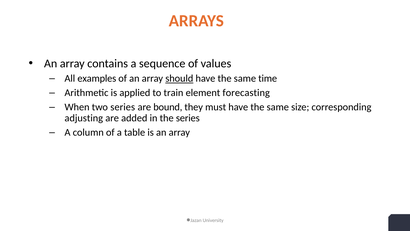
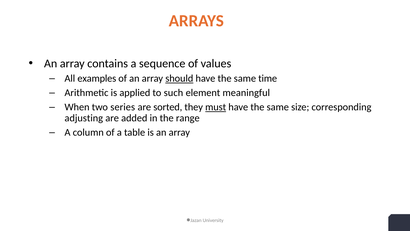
train: train -> such
forecasting: forecasting -> meaningful
bound: bound -> sorted
must underline: none -> present
the series: series -> range
